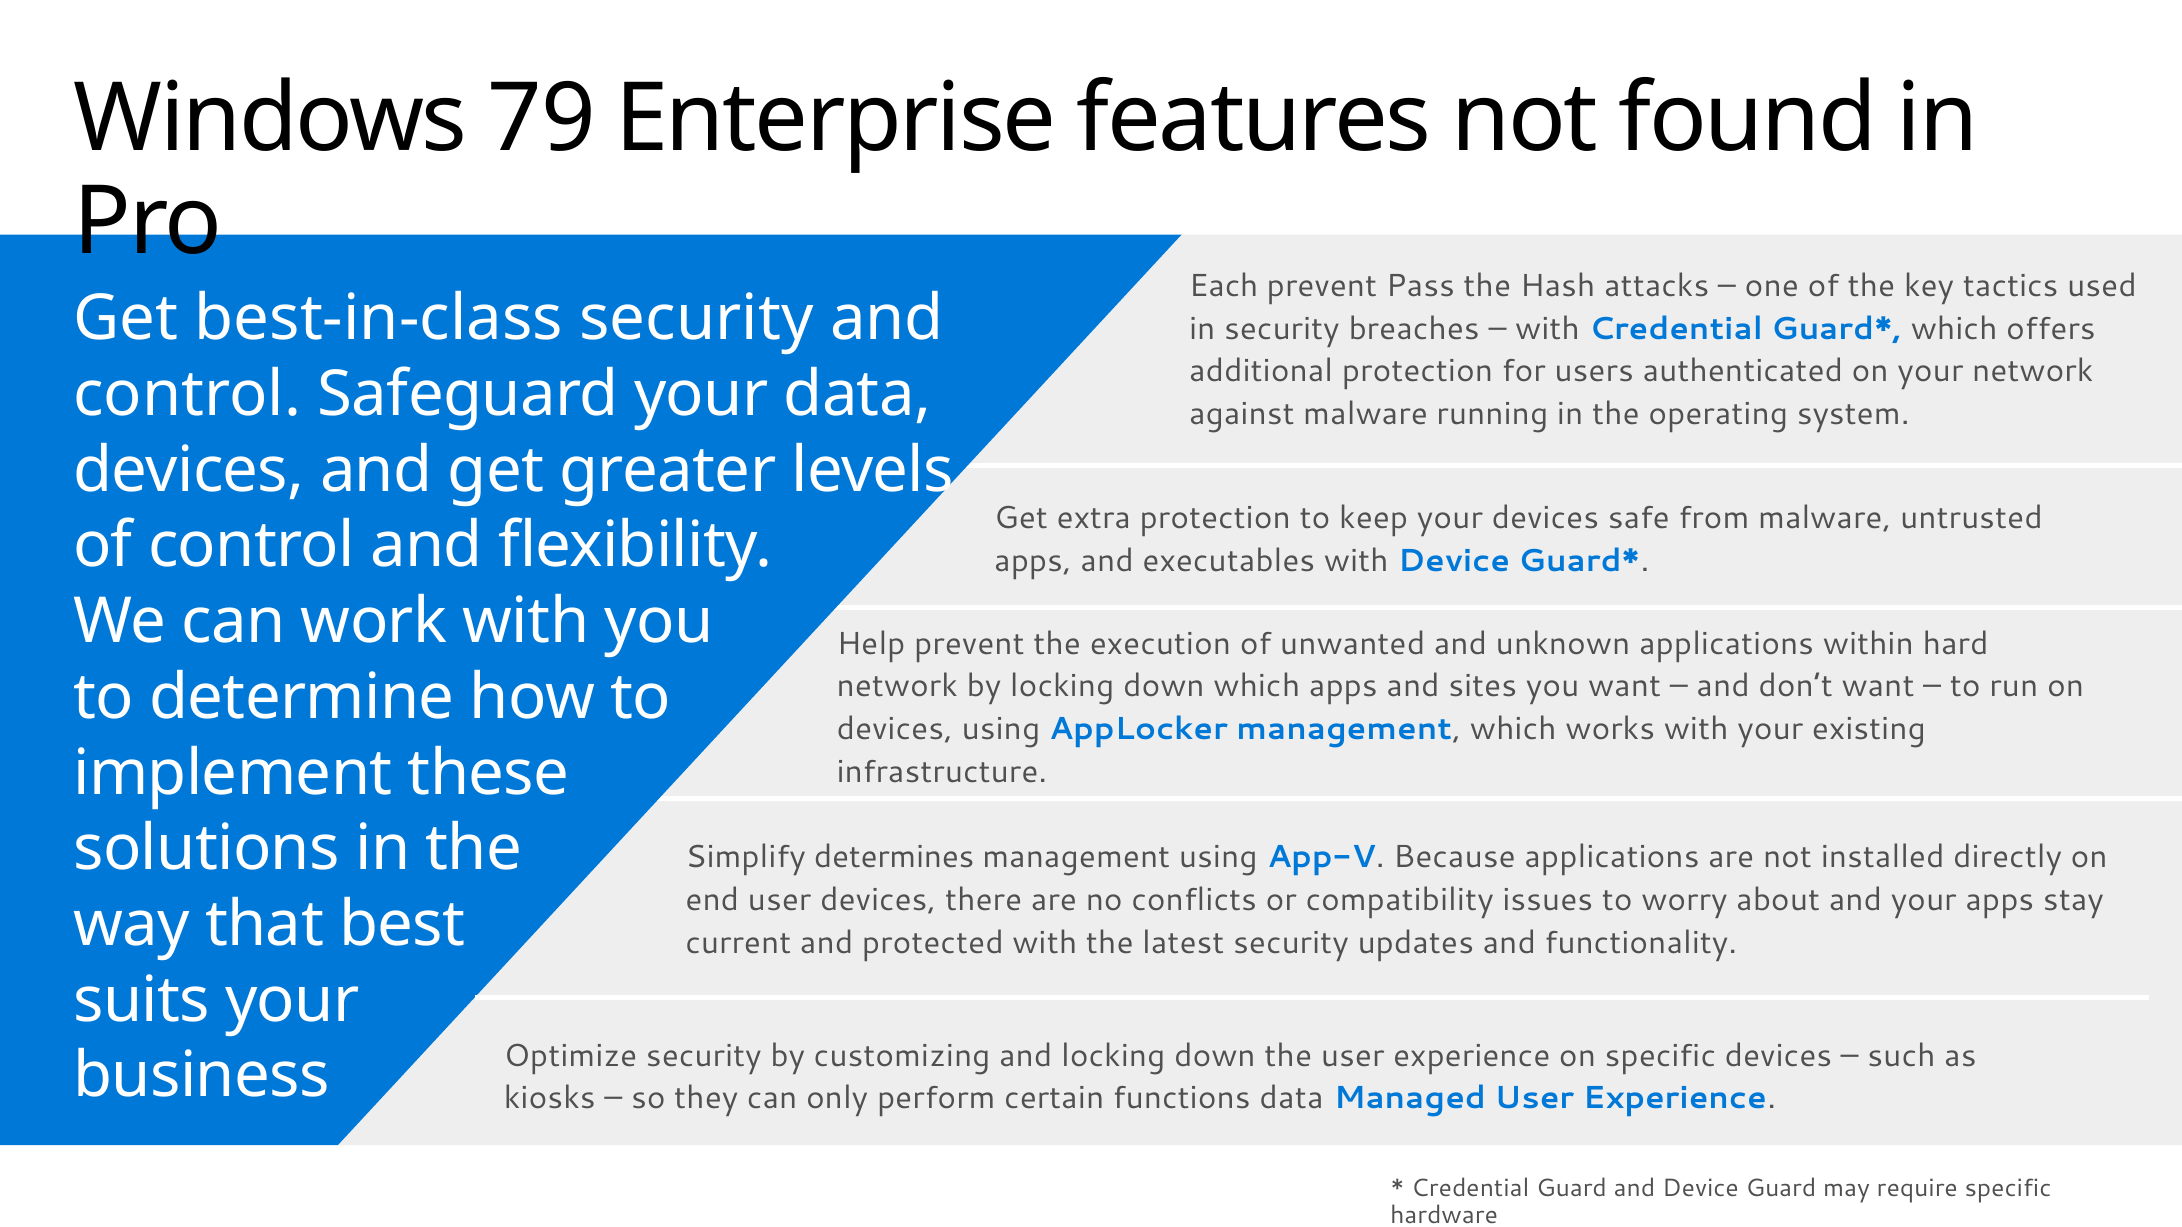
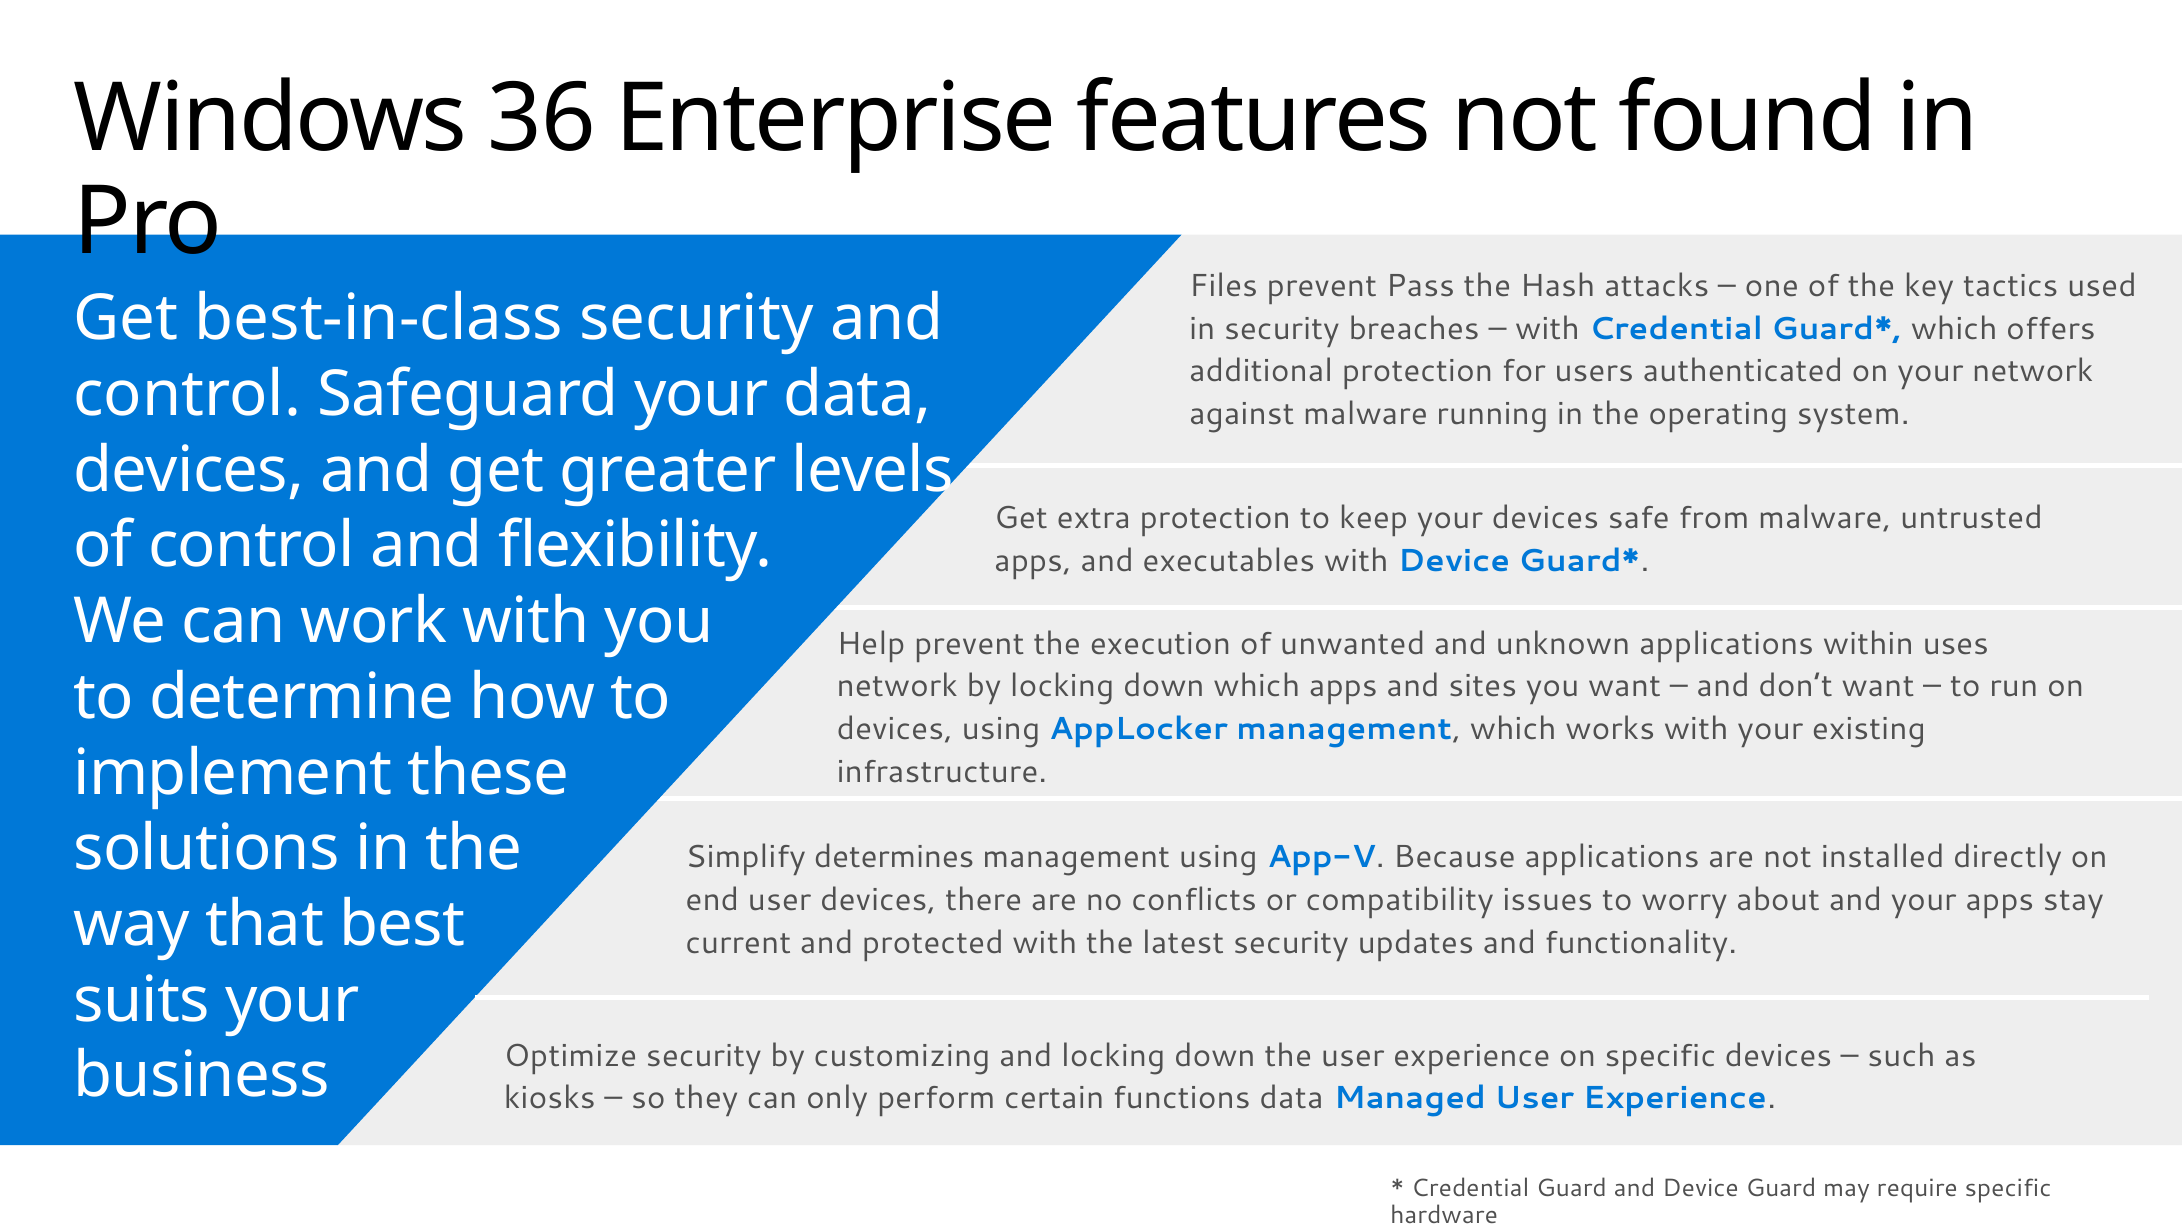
79: 79 -> 36
Each: Each -> Files
hard: hard -> uses
